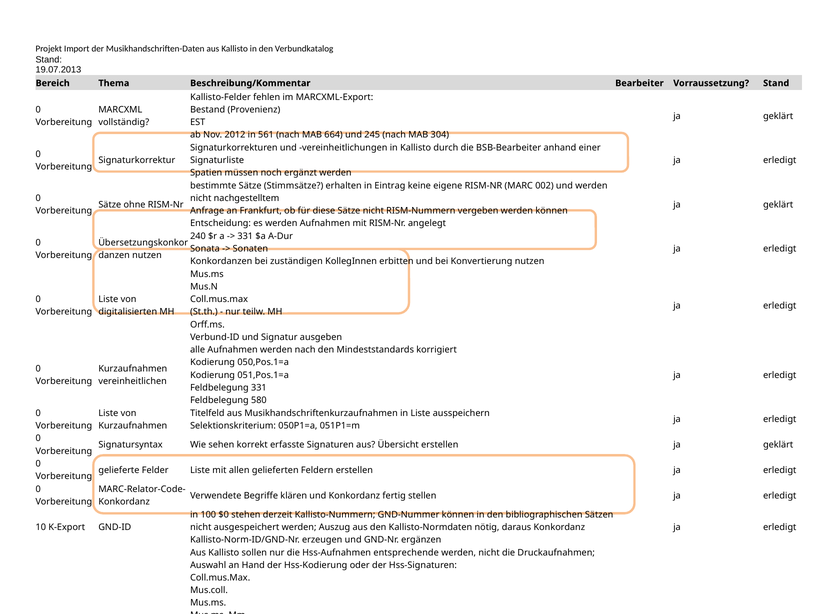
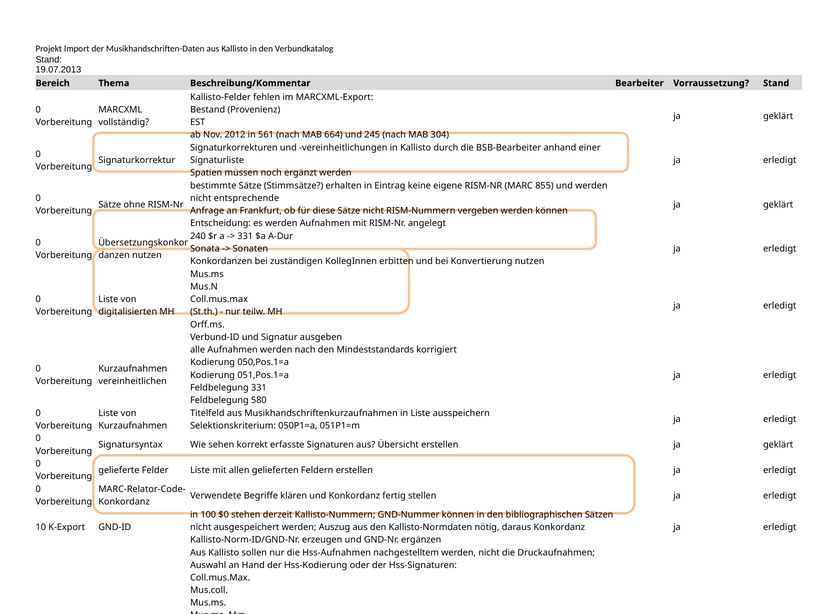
002: 002 -> 855
nachgestelltem: nachgestelltem -> entsprechende
entsprechende: entsprechende -> nachgestelltem
